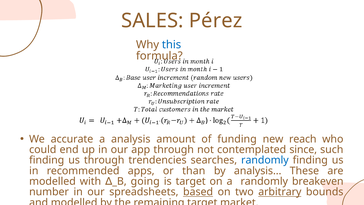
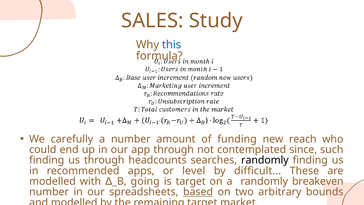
Pérez: Pérez -> Study
accurate: accurate -> carefully
a analysis: analysis -> number
trendencies: trendencies -> headcounts
randomly at (265, 160) colour: blue -> black
than: than -> level
by analysis: analysis -> difficult
arbitrary underline: present -> none
